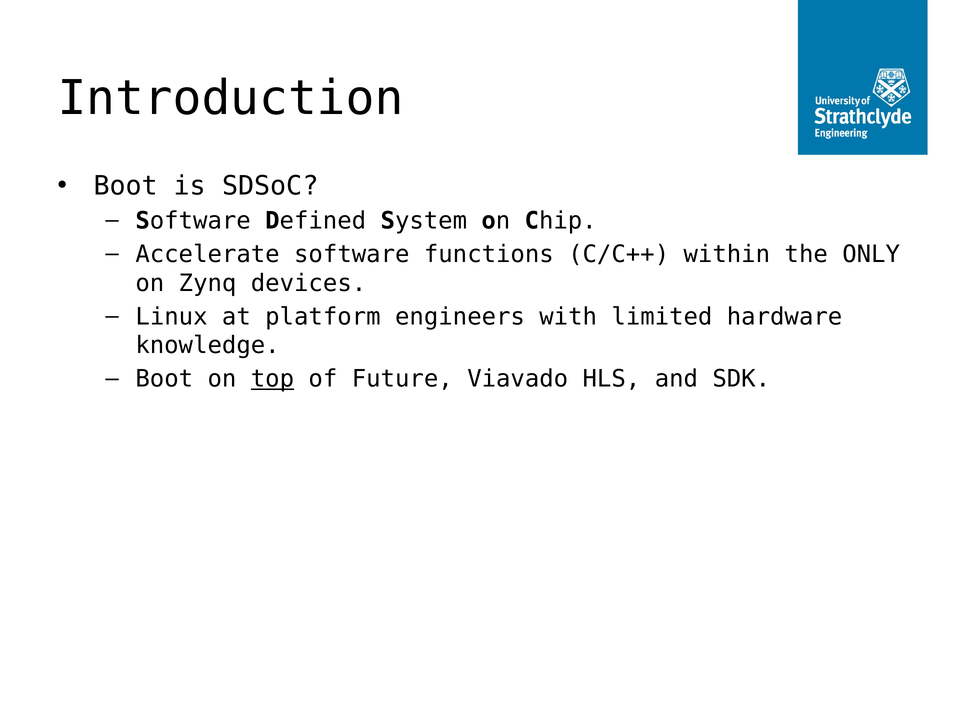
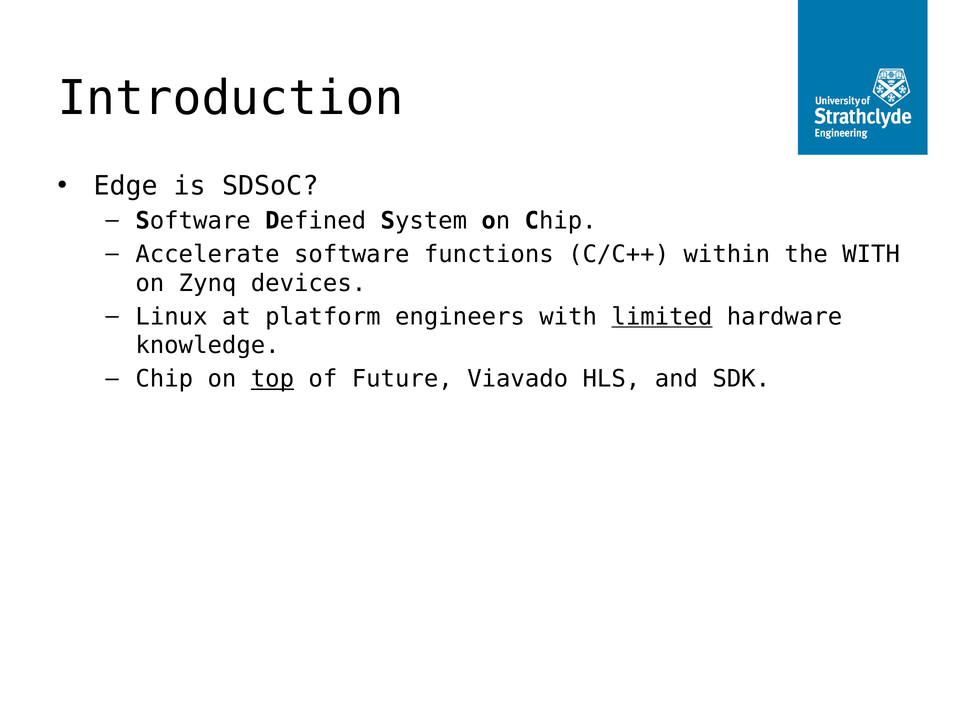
Boot at (126, 186): Boot -> Edge
the ONLY: ONLY -> WITH
limited underline: none -> present
Boot at (164, 379): Boot -> Chip
